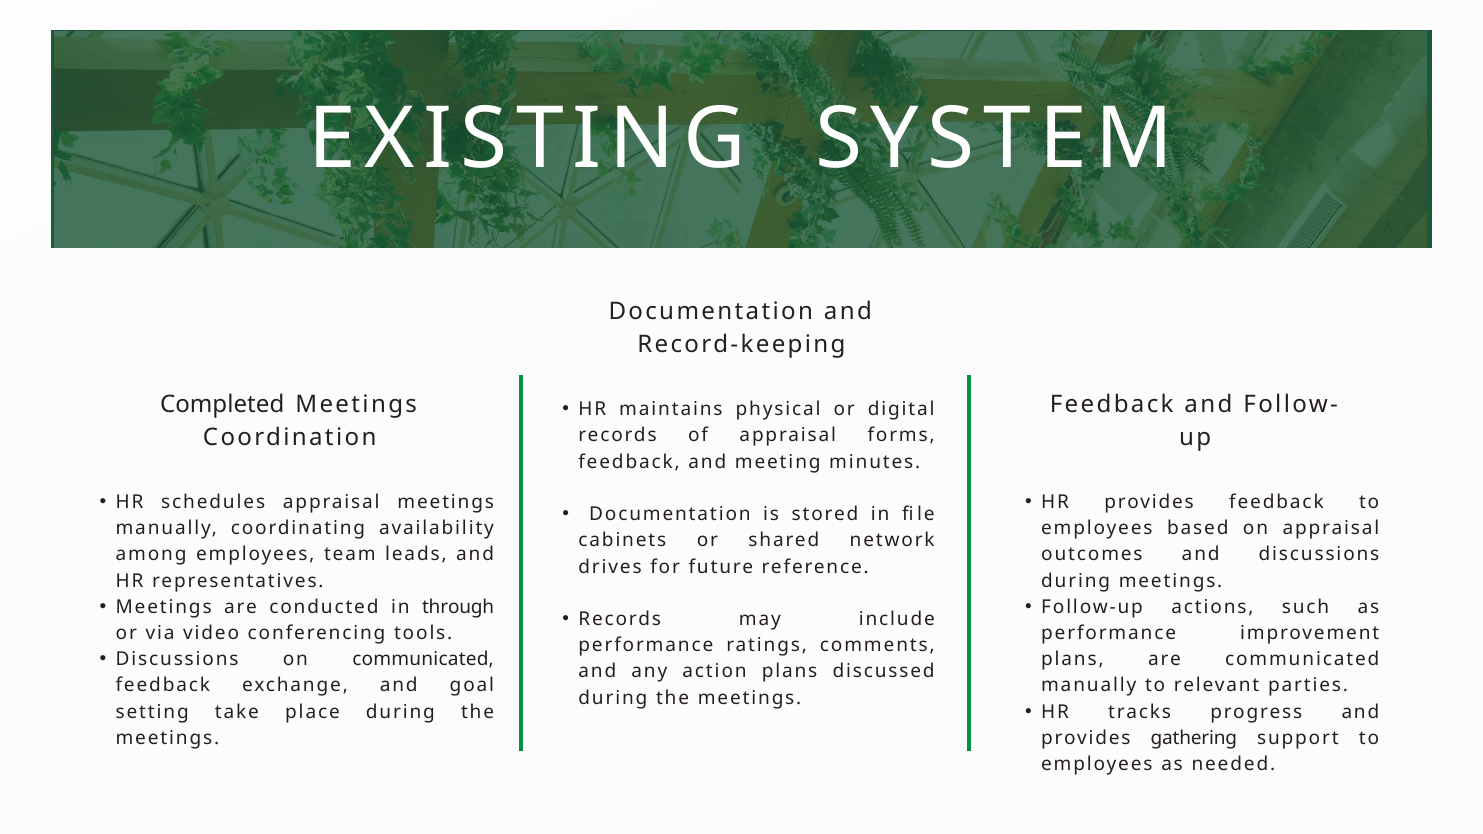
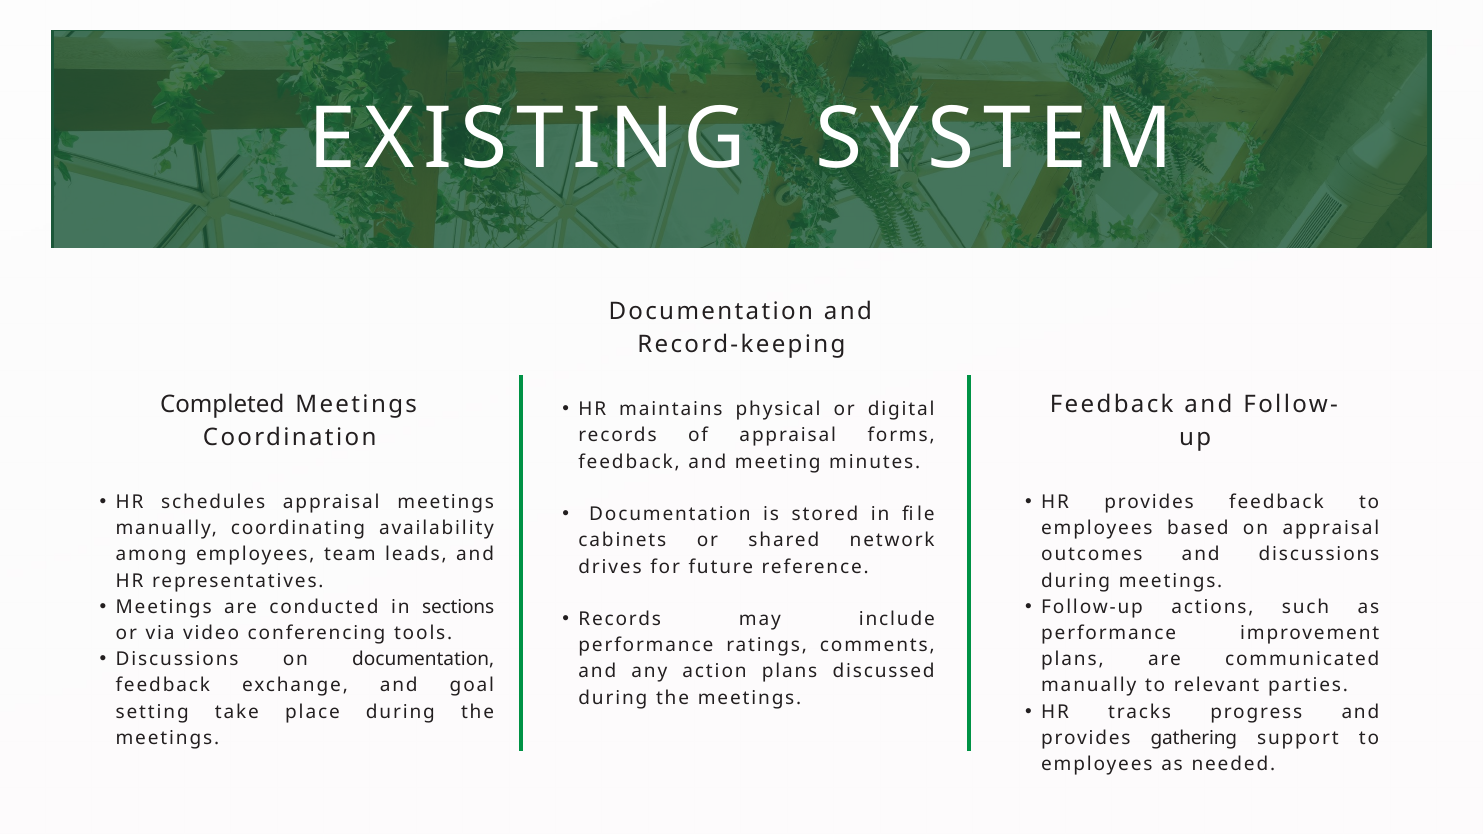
through: through -> sections
on communicated: communicated -> documentation
